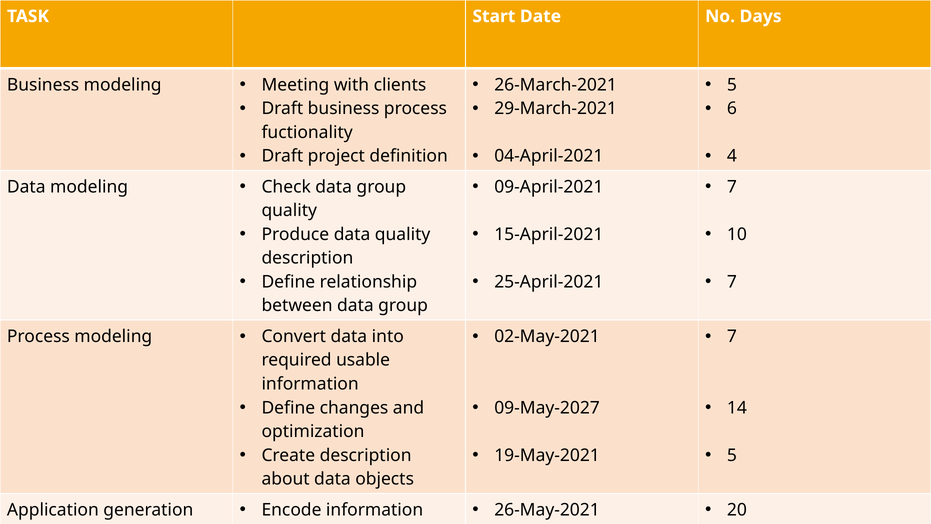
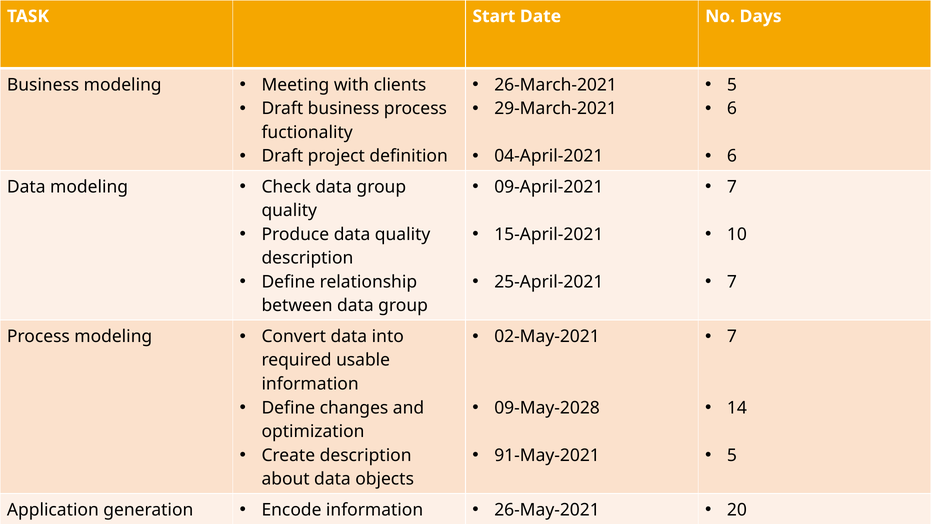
4 at (732, 156): 4 -> 6
09-May-2027: 09-May-2027 -> 09-May-2028
19-May-2021: 19-May-2021 -> 91-May-2021
